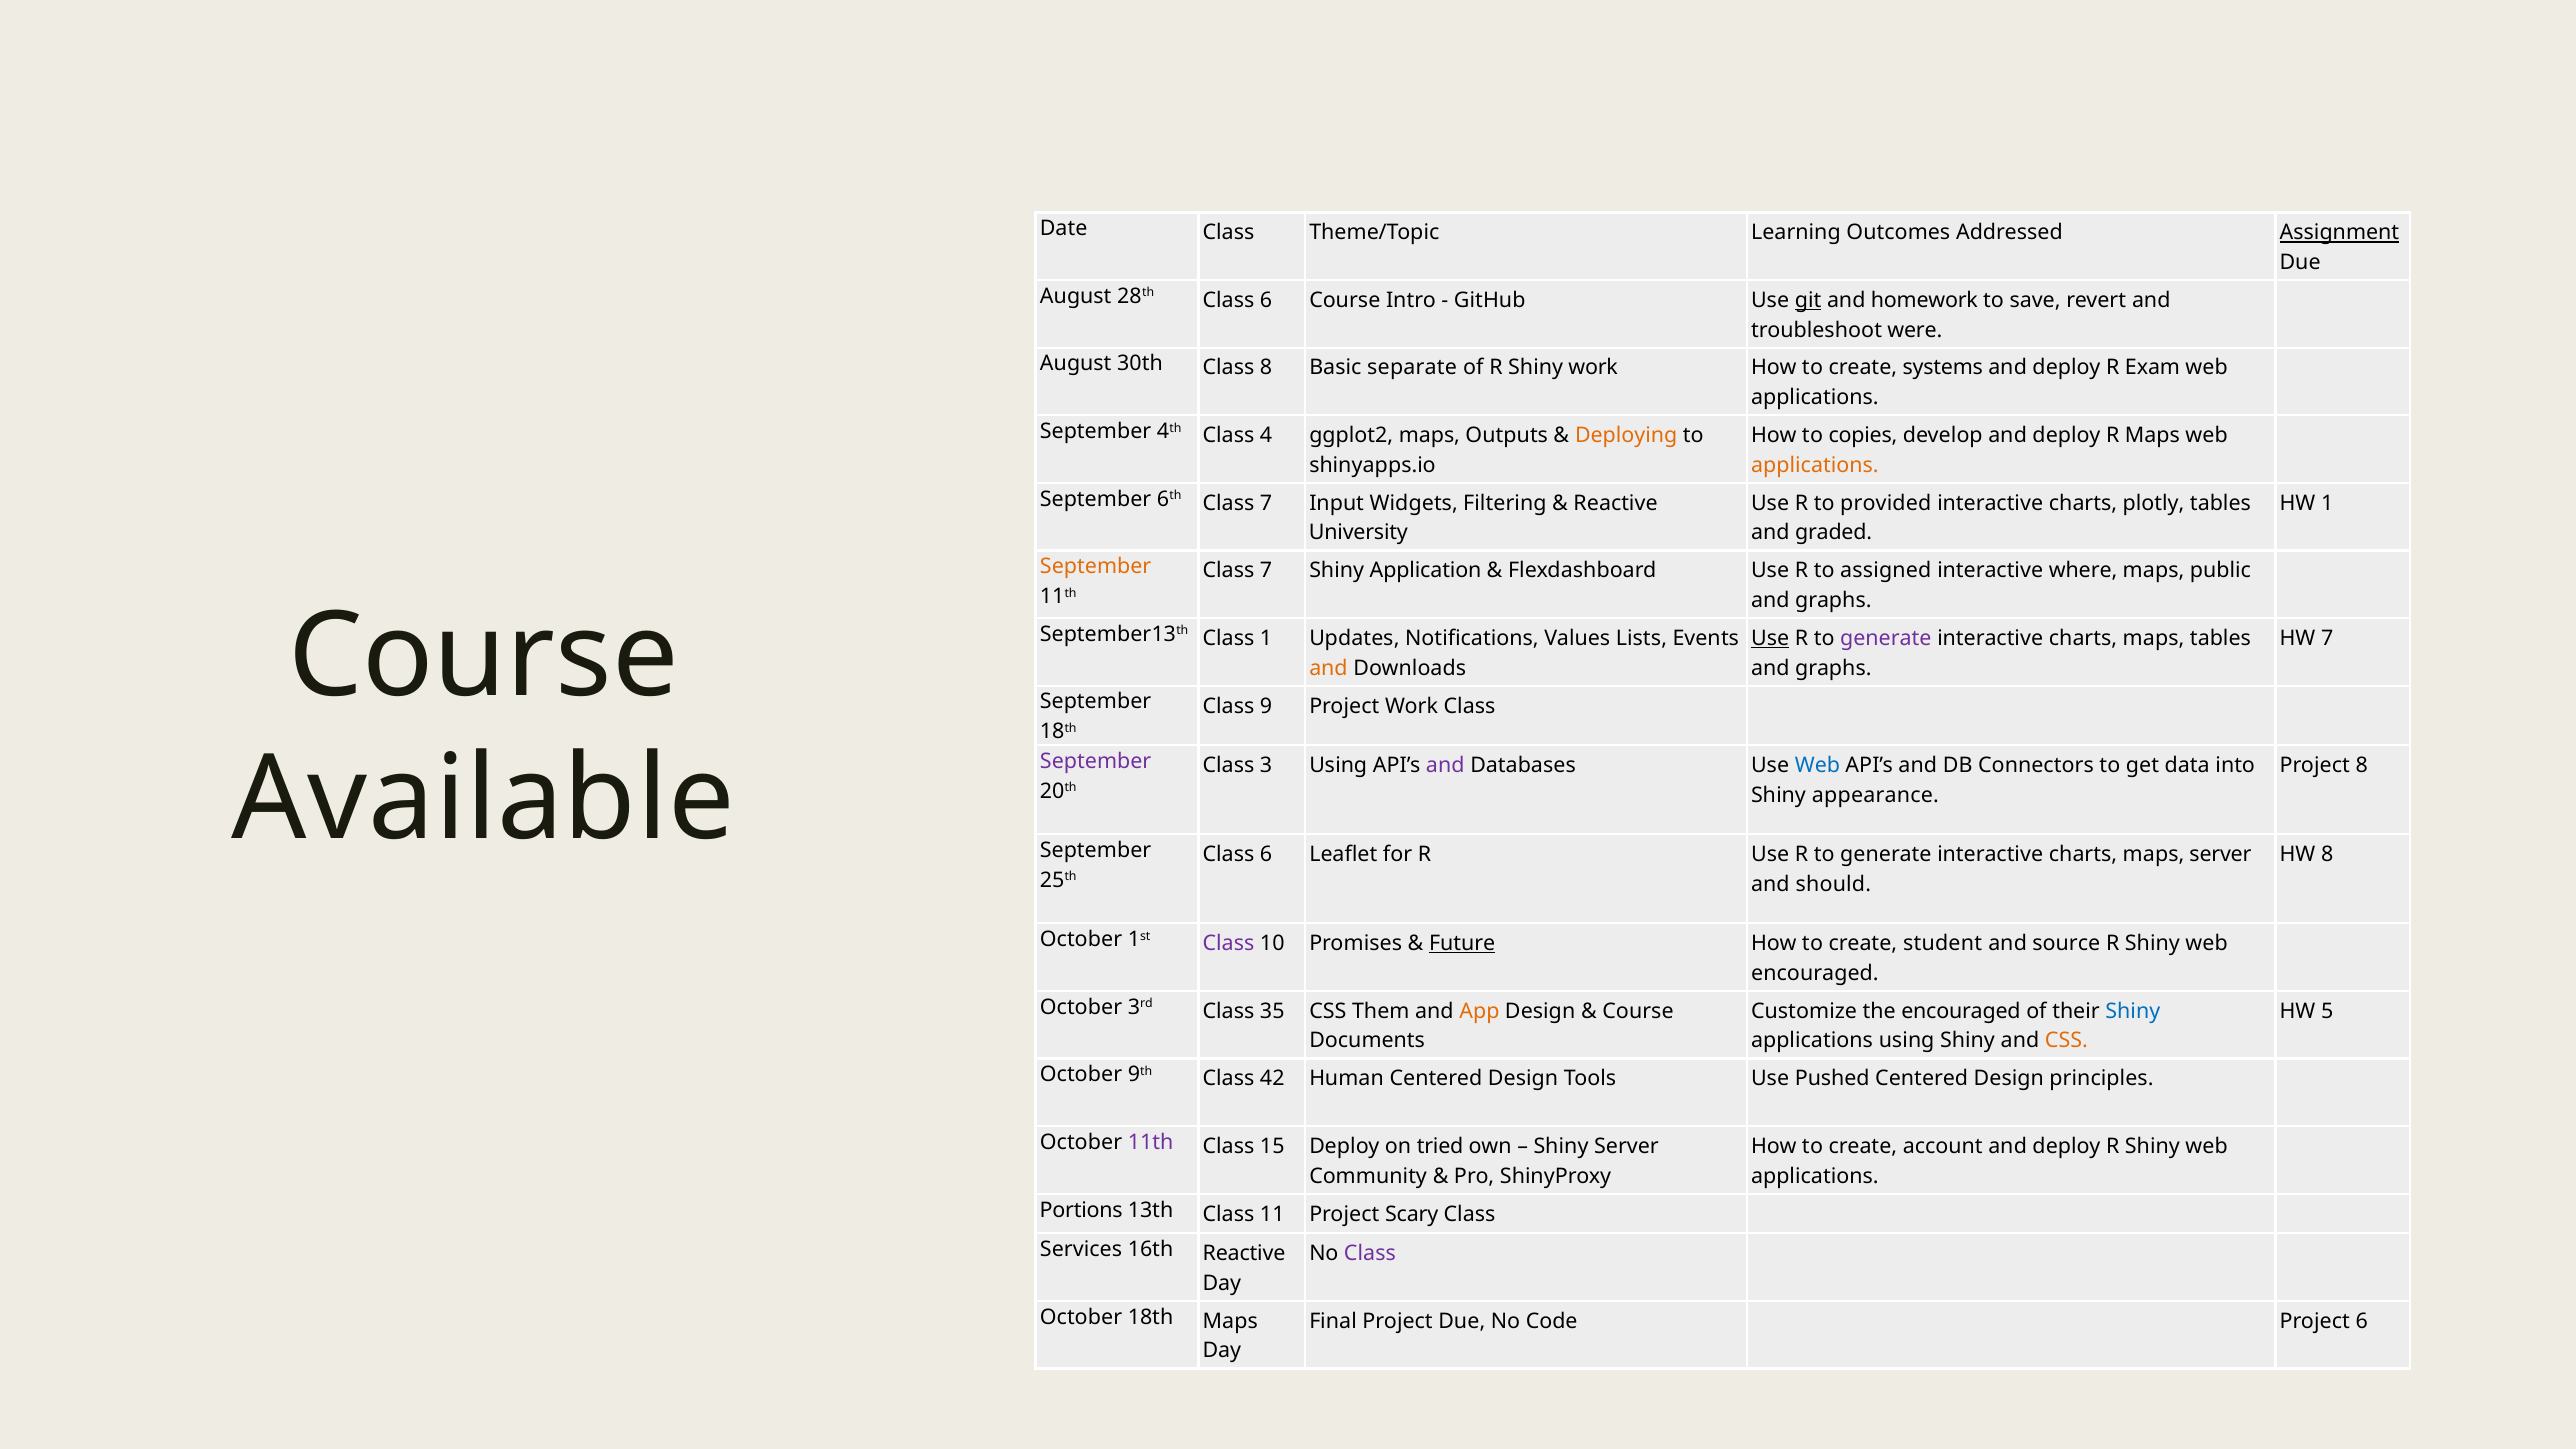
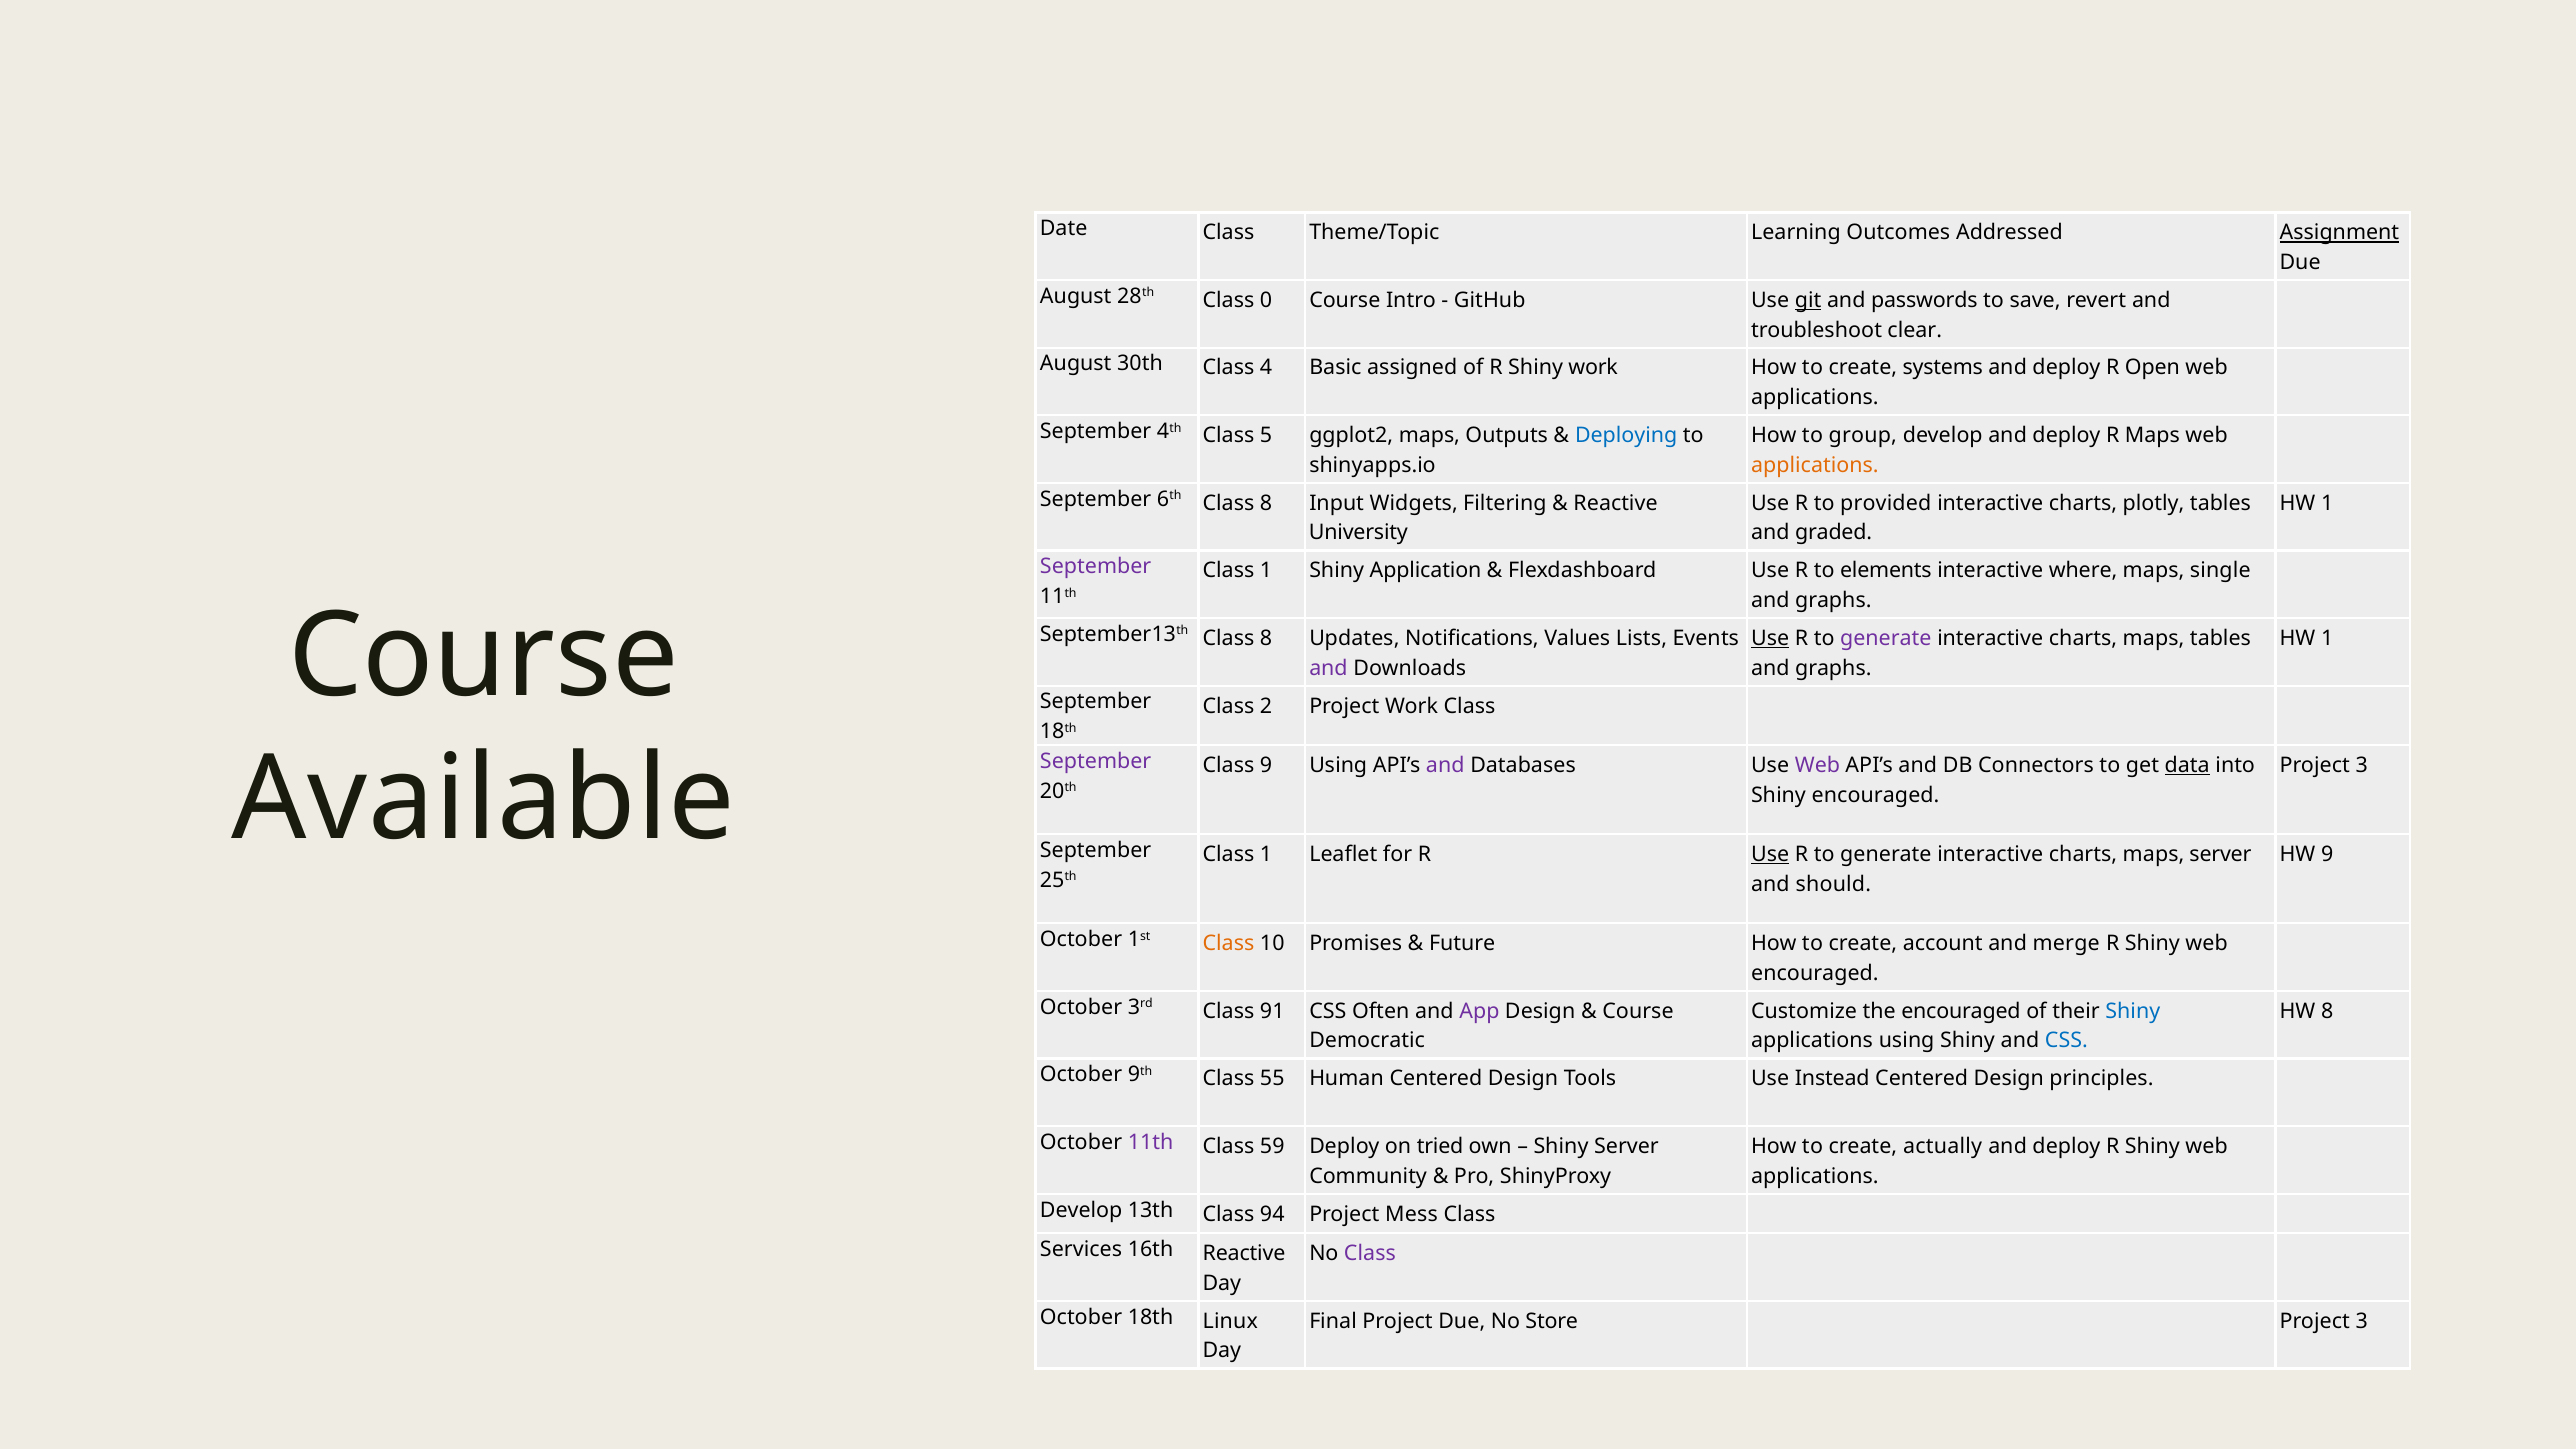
28th Class 6: 6 -> 0
homework: homework -> passwords
were: were -> clear
Class 8: 8 -> 4
separate: separate -> assigned
Exam: Exam -> Open
4: 4 -> 5
Deploying colour: orange -> blue
copies: copies -> group
6th Class 7: 7 -> 8
September at (1096, 567) colour: orange -> purple
7 at (1266, 571): 7 -> 1
assigned: assigned -> elements
public: public -> single
September13th Class 1: 1 -> 8
7 at (2327, 638): 7 -> 1
and at (1328, 668) colour: orange -> purple
9: 9 -> 2
Class 3: 3 -> 9
Web at (1817, 765) colour: blue -> purple
data underline: none -> present
8 at (2362, 765): 8 -> 3
Shiny appearance: appearance -> encouraged
6 at (1266, 854): 6 -> 1
Use at (1770, 854) underline: none -> present
HW 8: 8 -> 9
Class at (1228, 944) colour: purple -> orange
Future underline: present -> none
student: student -> account
source: source -> merge
35: 35 -> 91
Them: Them -> Often
App colour: orange -> purple
HW 5: 5 -> 8
Documents: Documents -> Democratic
CSS at (2066, 1041) colour: orange -> blue
42: 42 -> 55
Pushed: Pushed -> Instead
15: 15 -> 59
account: account -> actually
Portions at (1081, 1210): Portions -> Develop
11: 11 -> 94
Scary: Scary -> Mess
18th Maps: Maps -> Linux
Code: Code -> Store
6 at (2362, 1321): 6 -> 3
